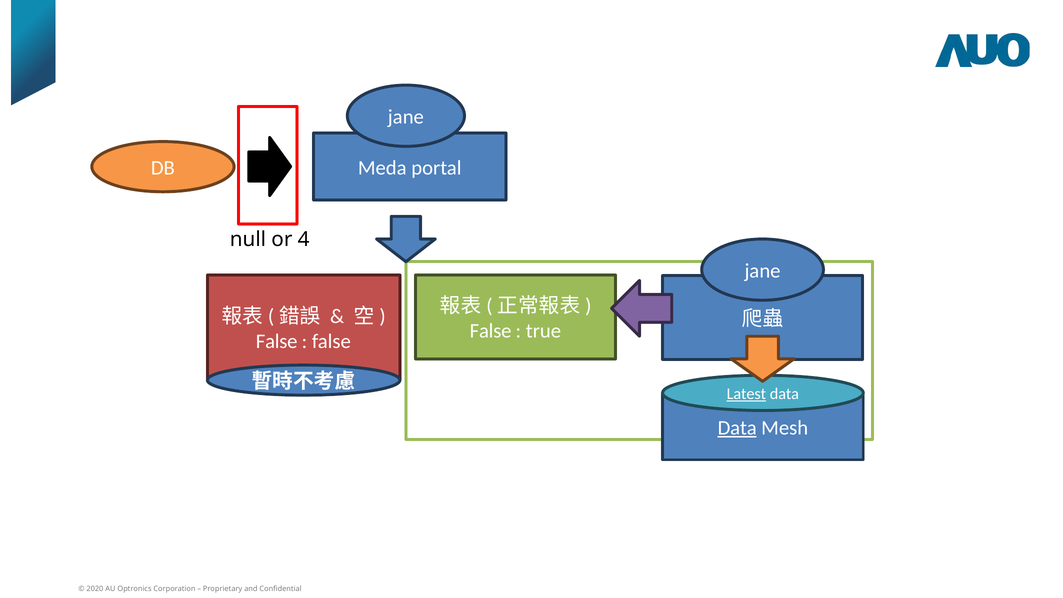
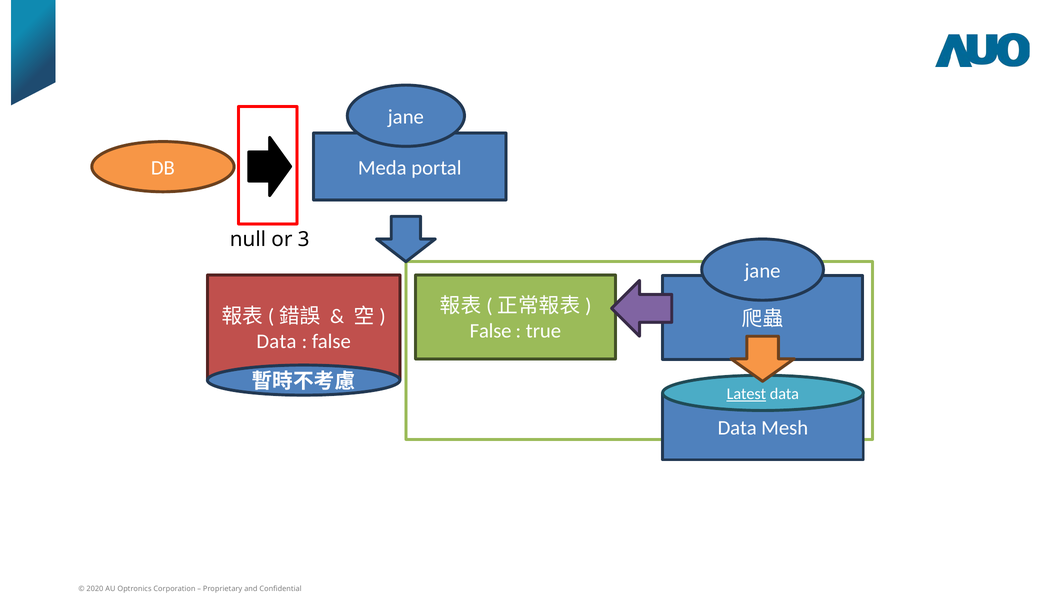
4: 4 -> 3
False at (277, 341): False -> Data
Data at (737, 428) underline: present -> none
